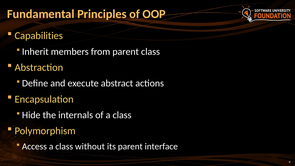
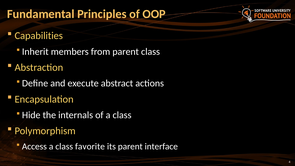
without: without -> favorite
